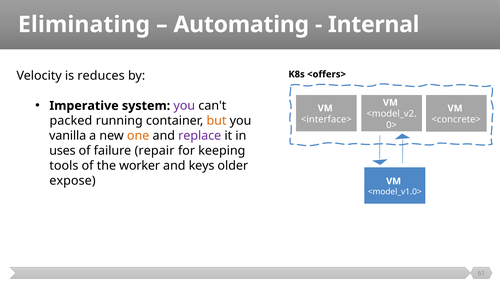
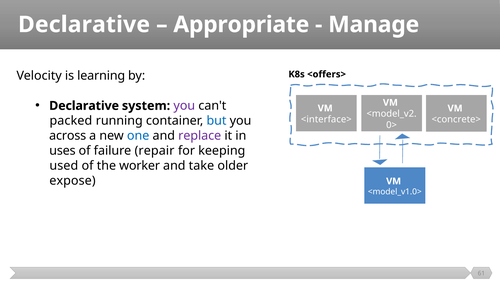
Eliminating at (84, 25): Eliminating -> Declarative
Automating: Automating -> Appropriate
Internal: Internal -> Manage
reduces: reduces -> learning
Imperative at (84, 106): Imperative -> Declarative
but colour: orange -> blue
vanilla: vanilla -> across
one colour: orange -> blue
tools: tools -> used
keys: keys -> take
